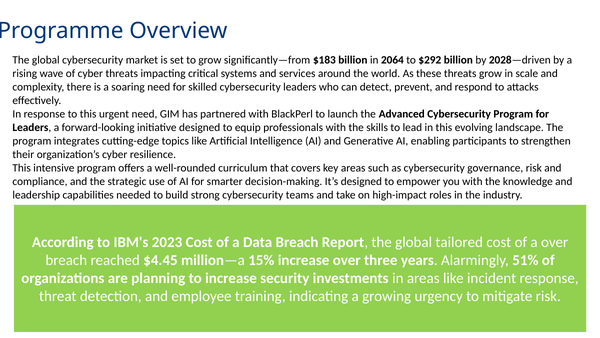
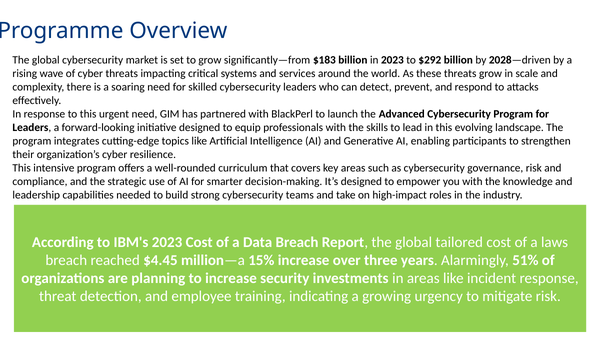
in 2064: 2064 -> 2023
a over: over -> laws
